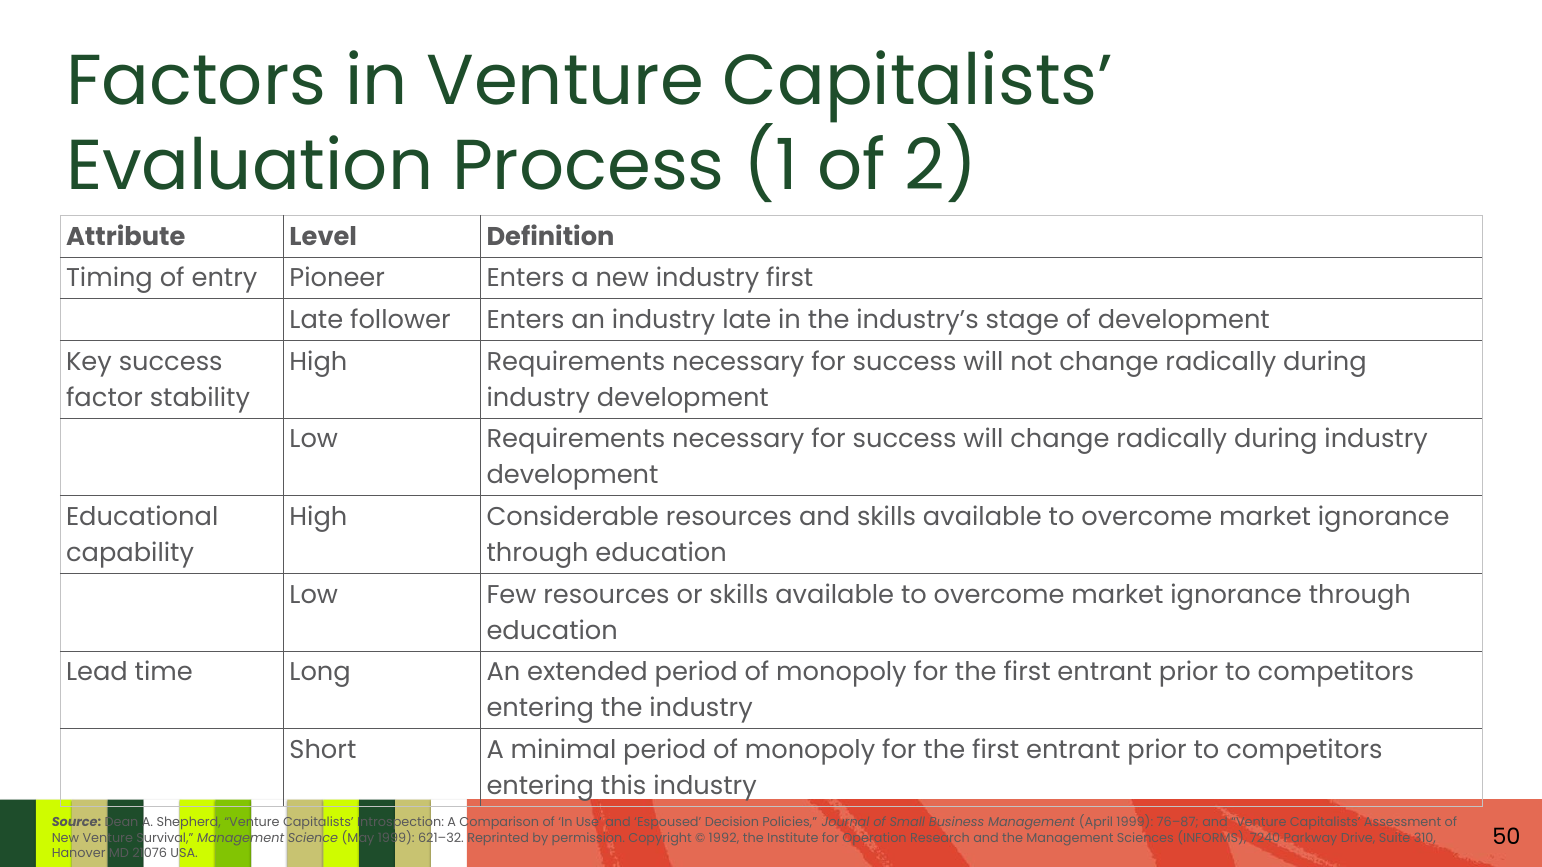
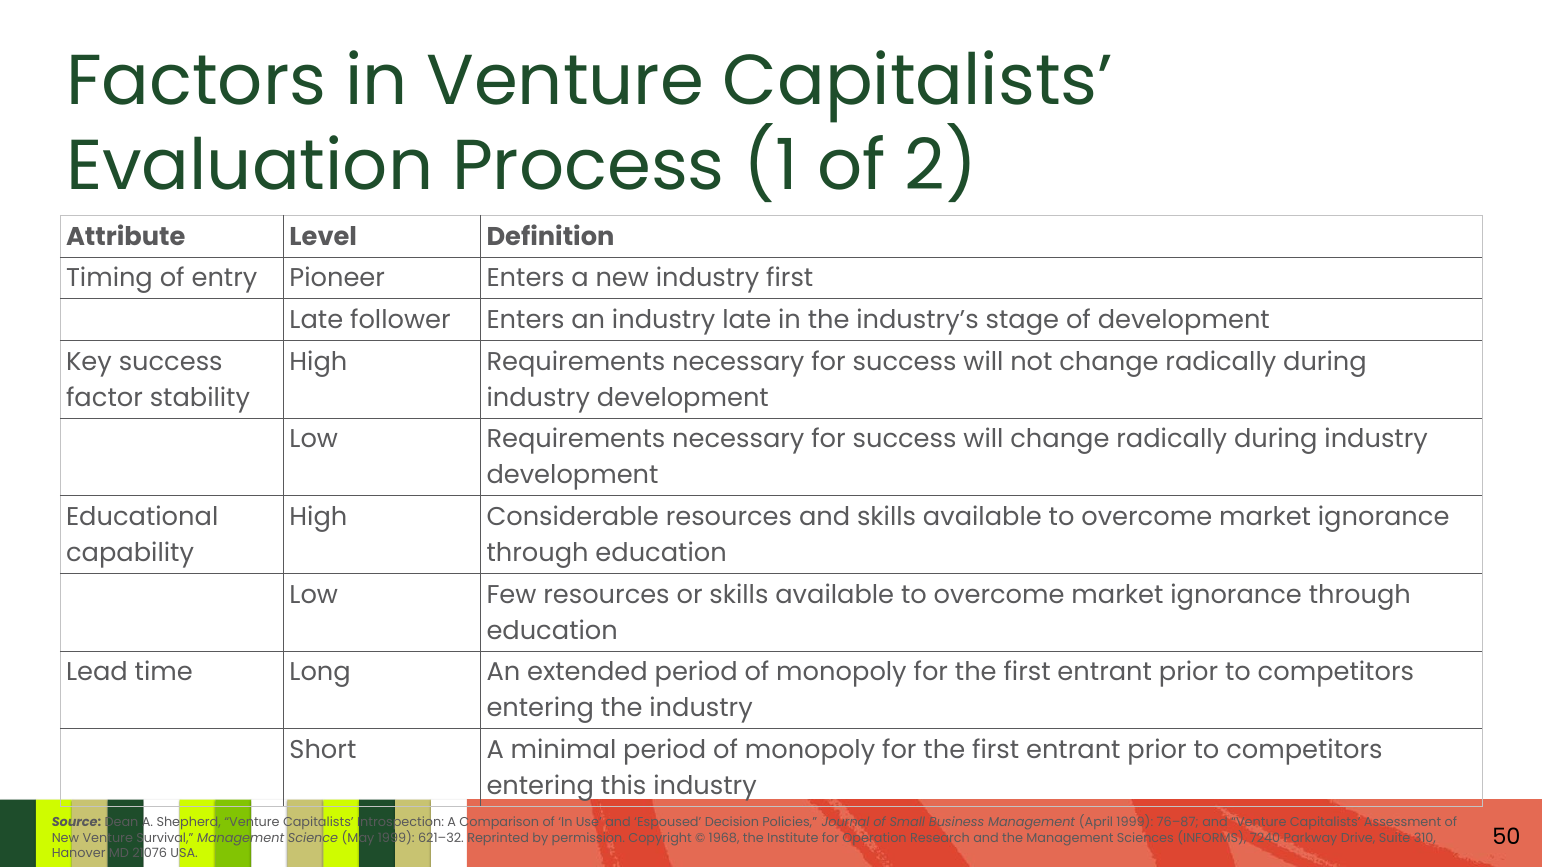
1992: 1992 -> 1968
